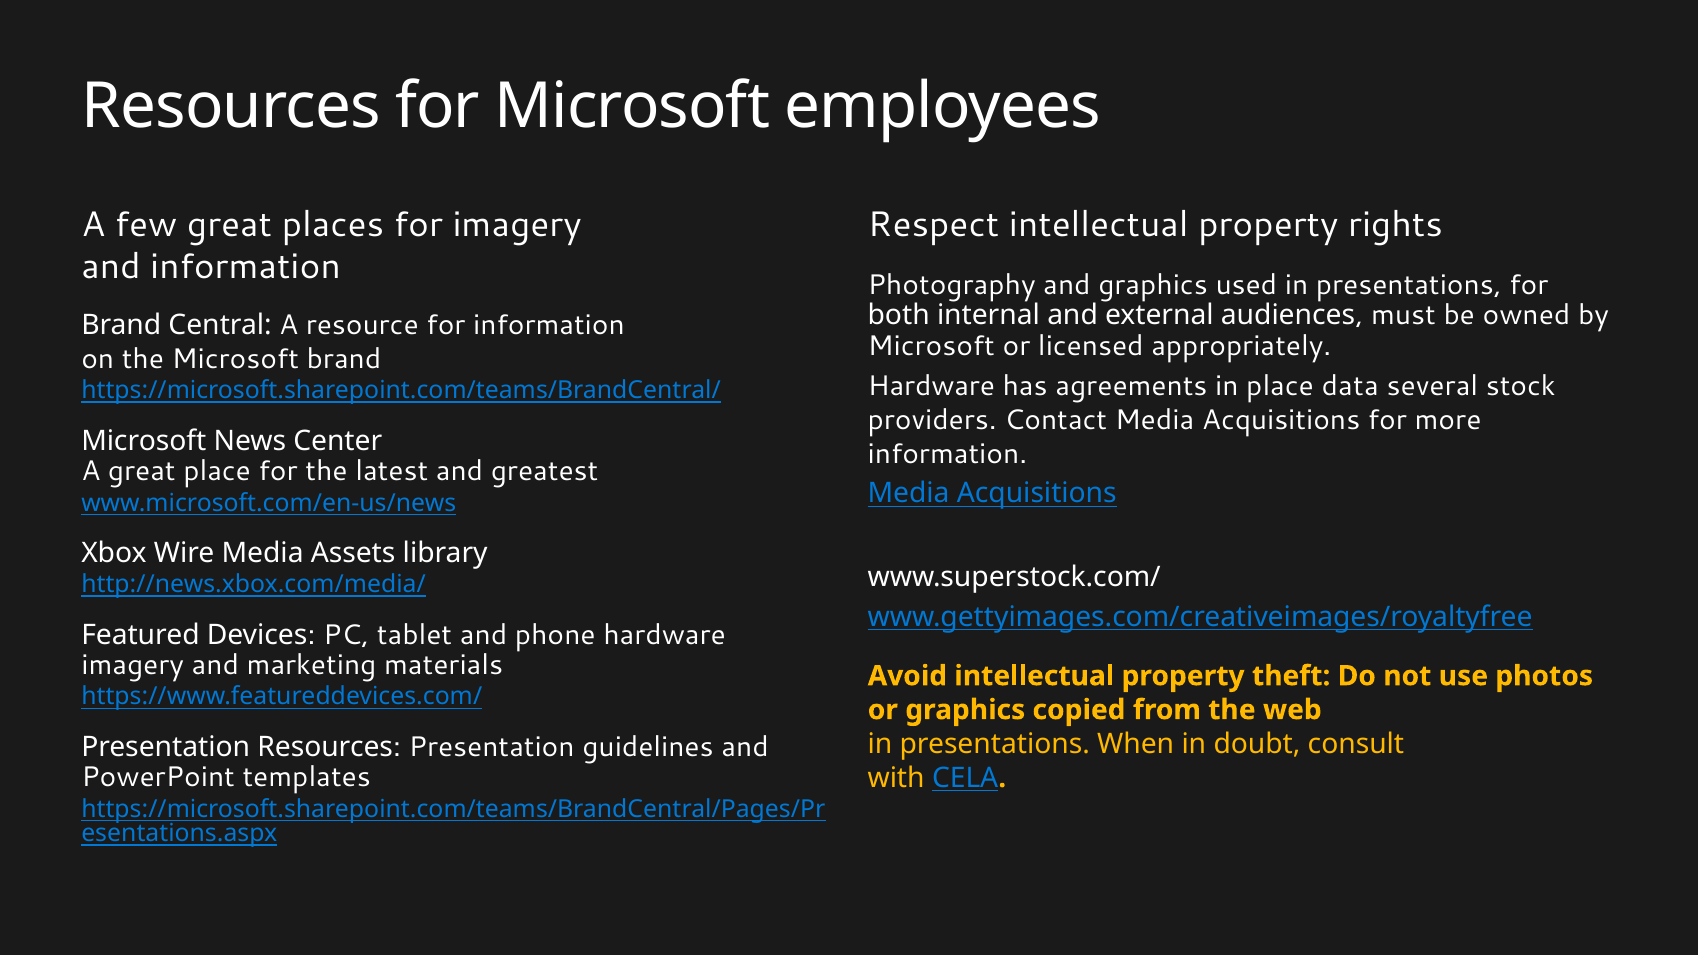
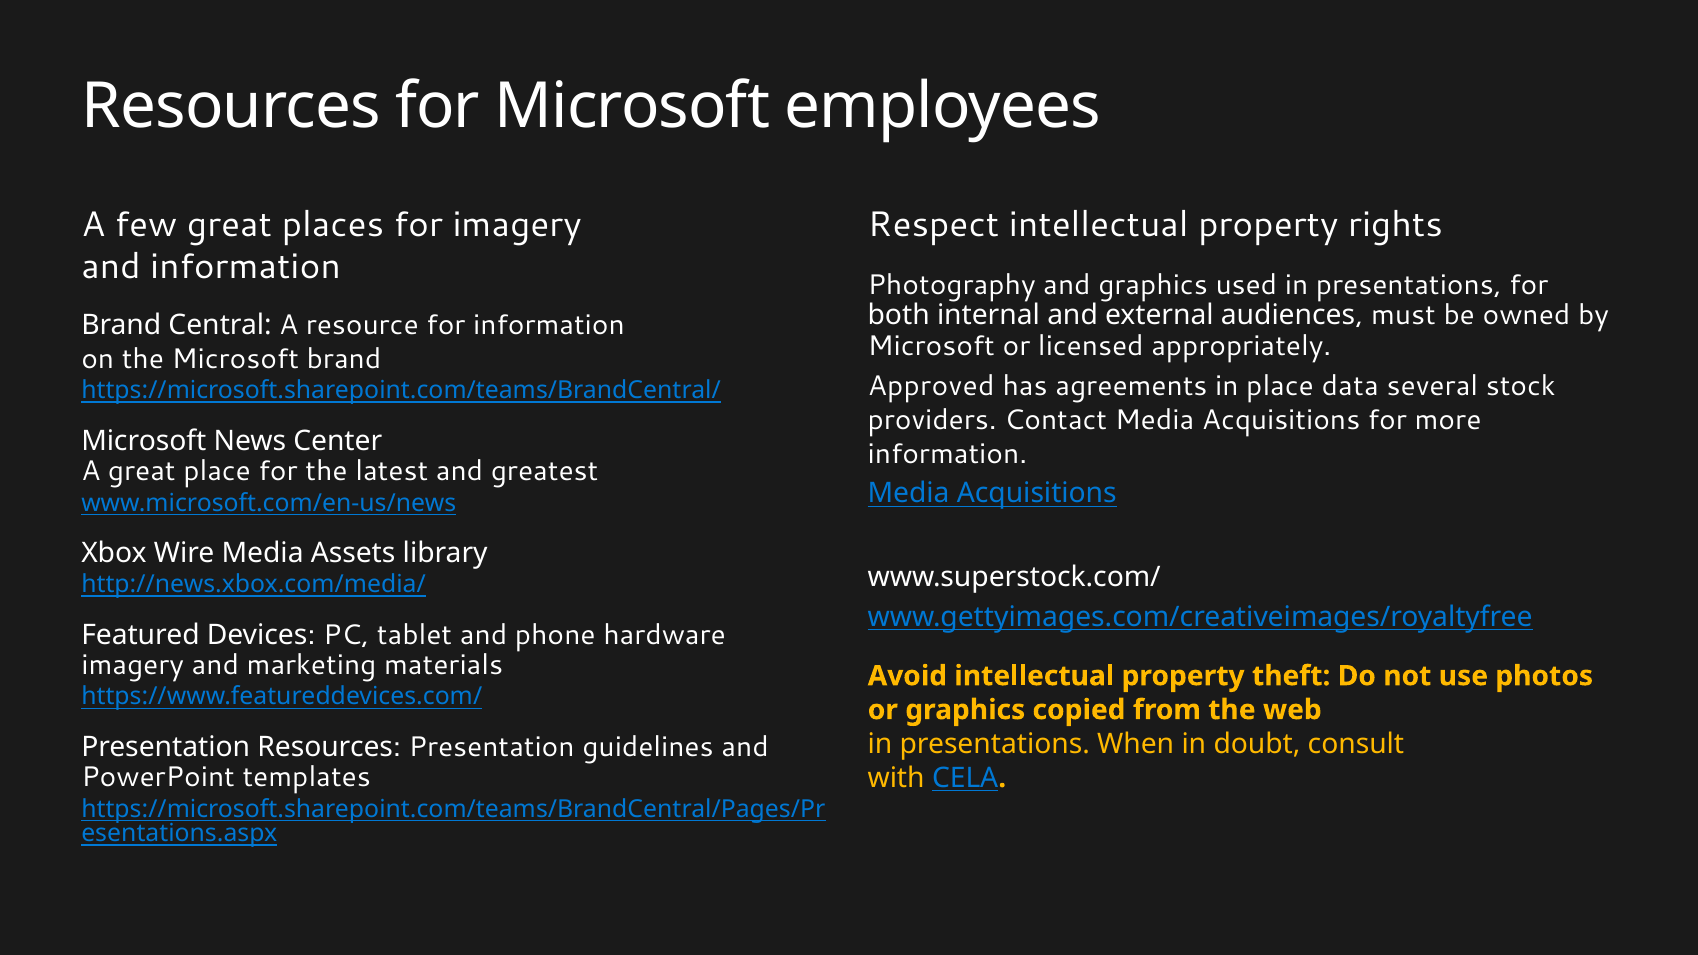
Hardware at (931, 386): Hardware -> Approved
